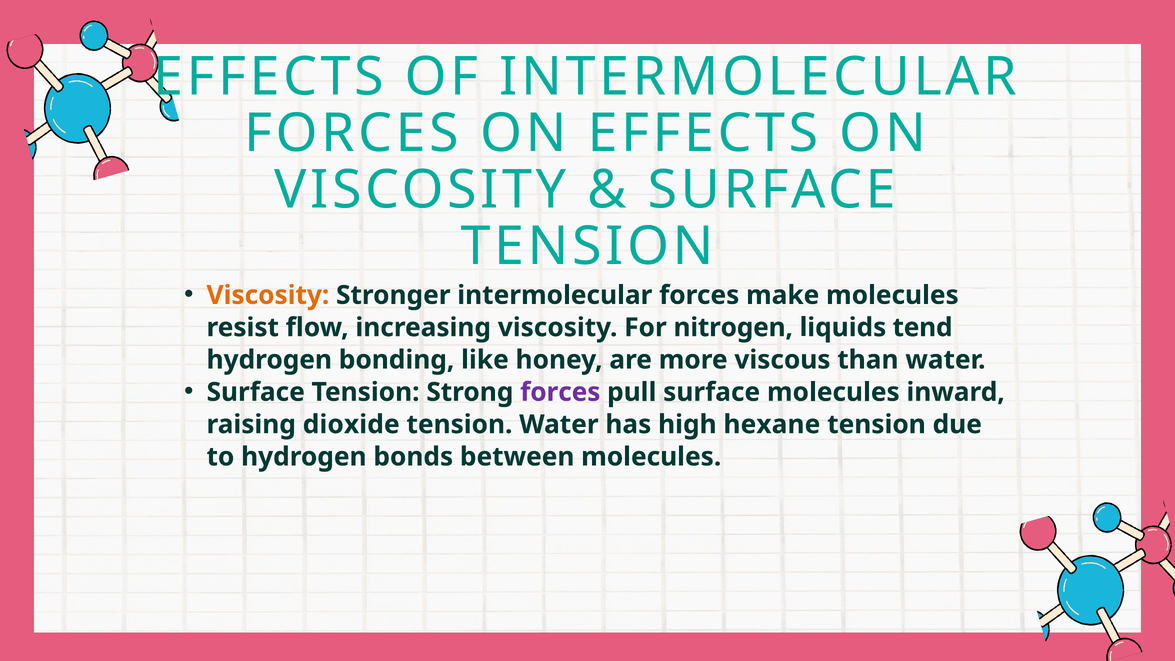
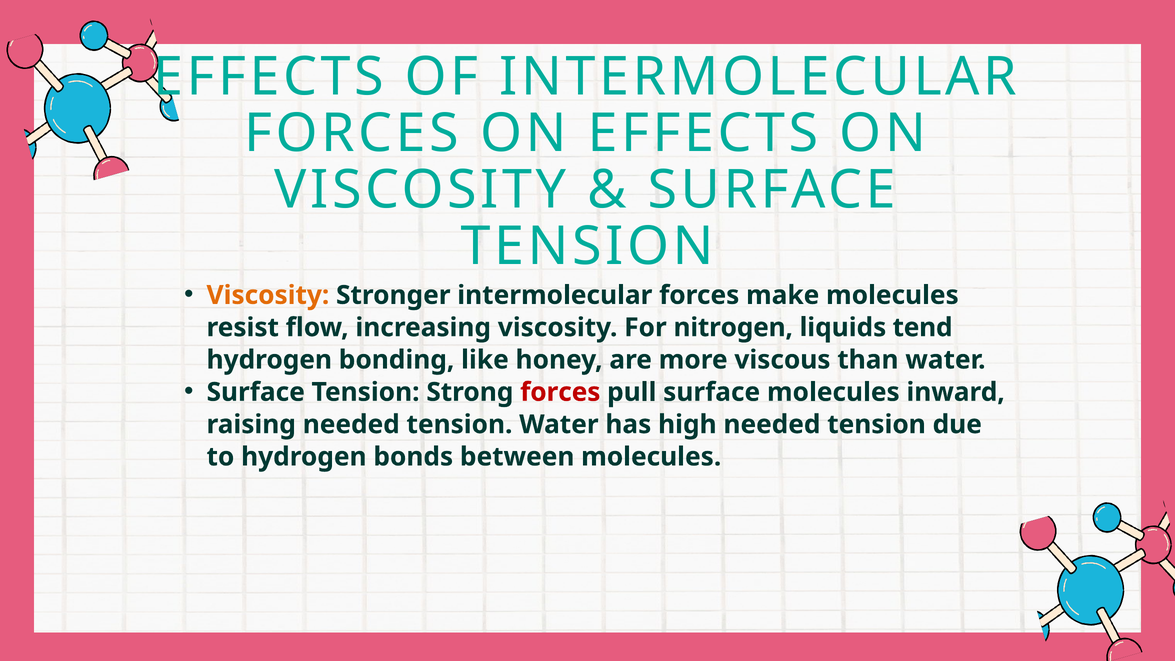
forces at (560, 392) colour: purple -> red
raising dioxide: dioxide -> needed
high hexane: hexane -> needed
